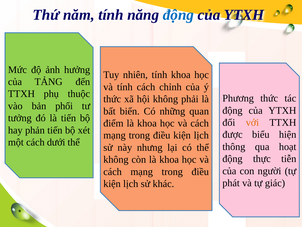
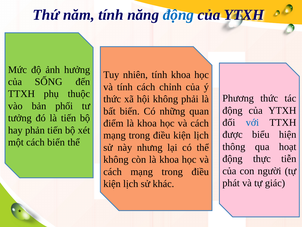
TẢNG: TẢNG -> SỐNG
với colour: orange -> blue
cách dưới: dưới -> biến
